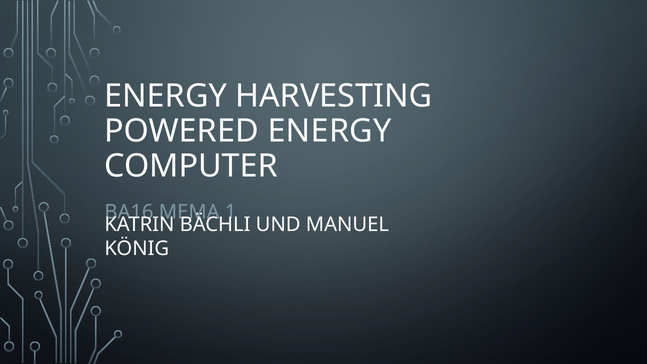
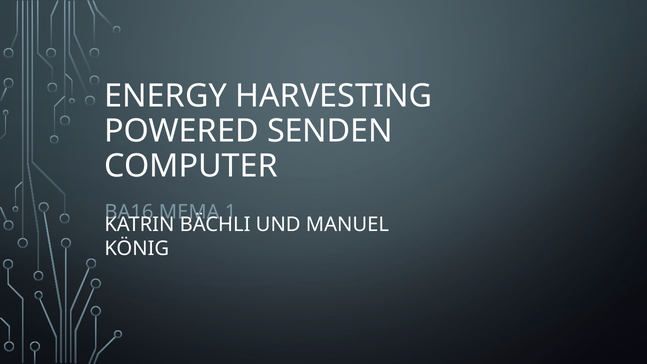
POWERED ENERGY: ENERGY -> SENDEN
